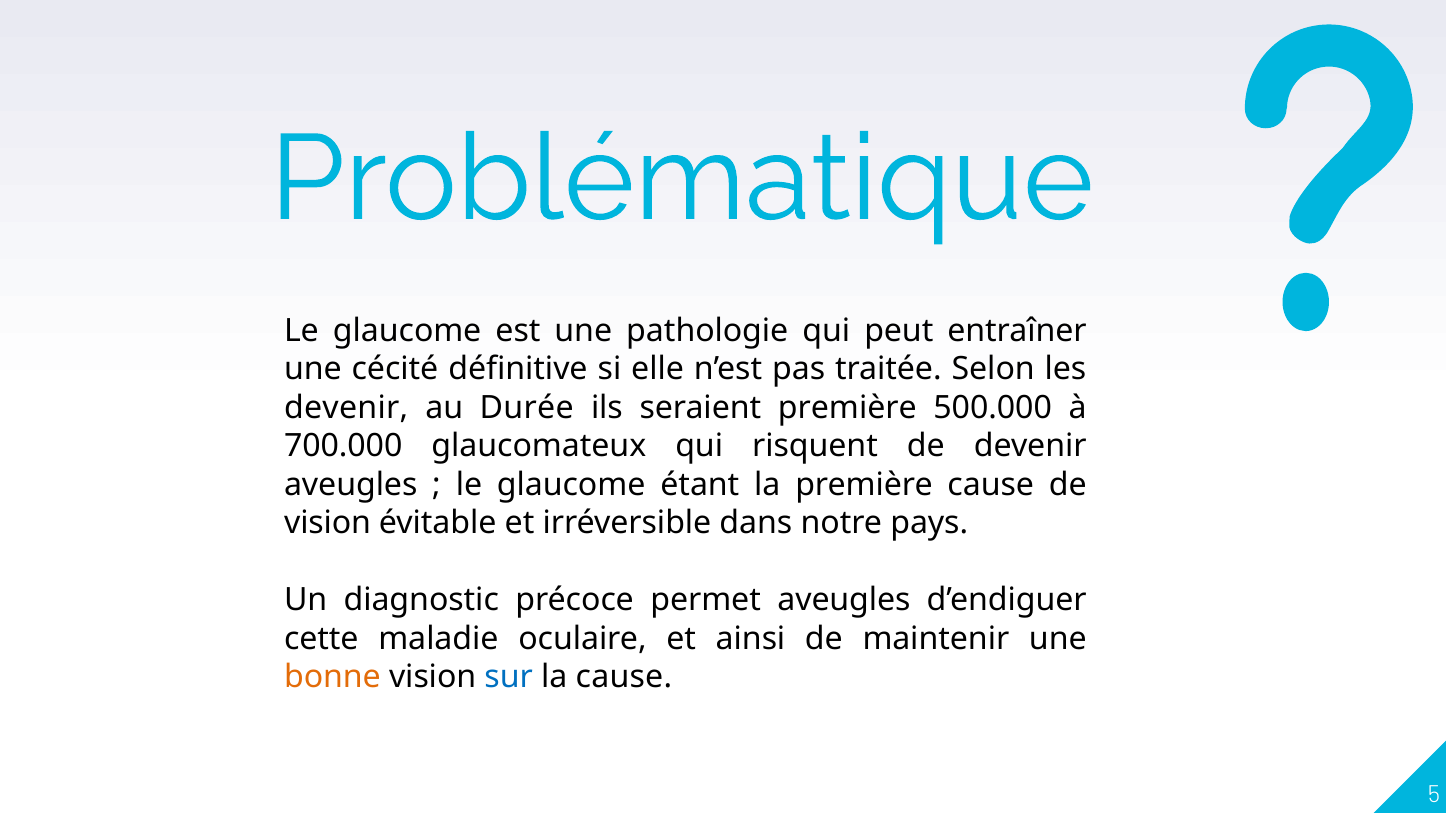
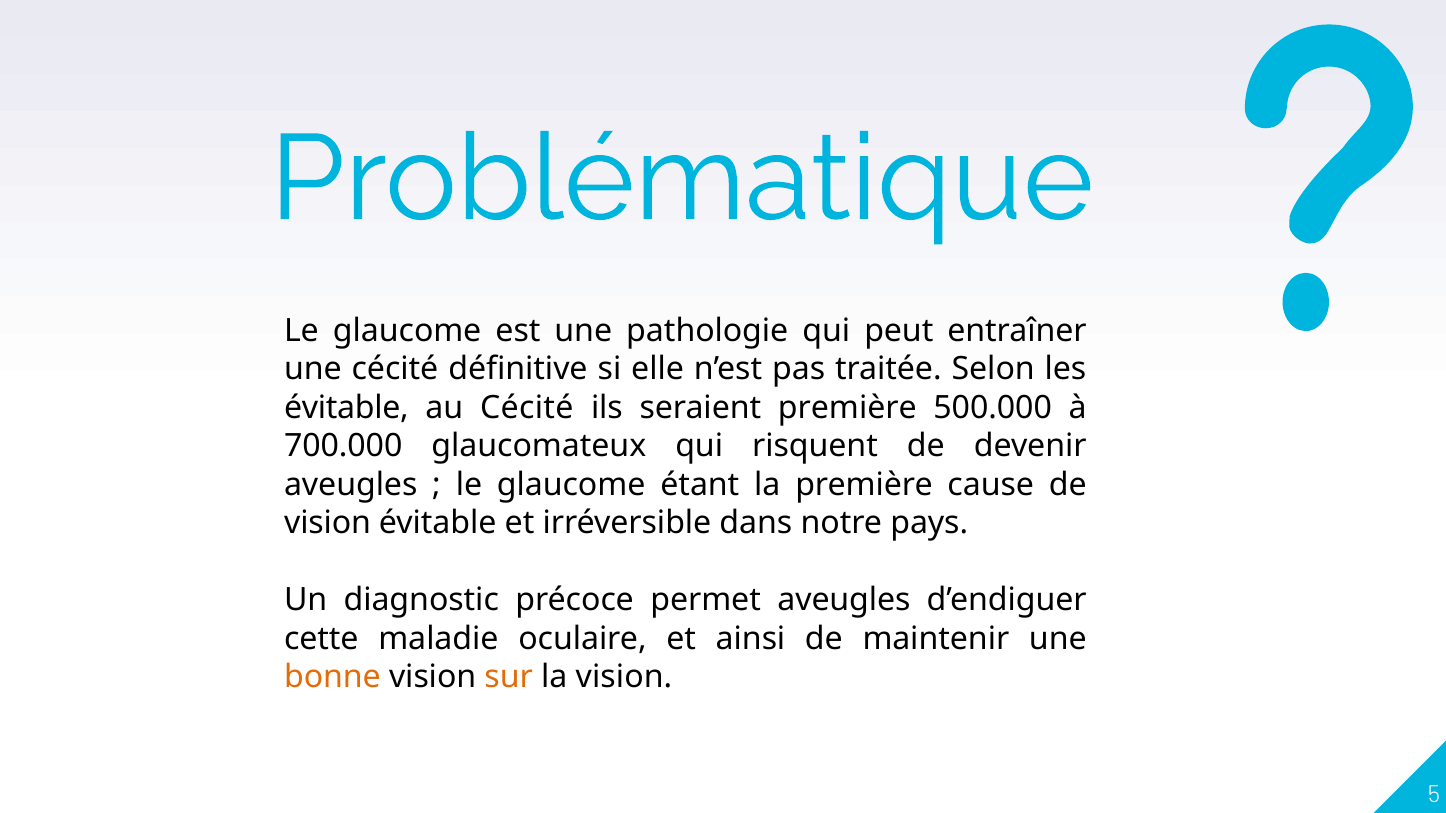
devenir at (346, 408): devenir -> évitable
au Durée: Durée -> Cécité
sur colour: blue -> orange
la cause: cause -> vision
